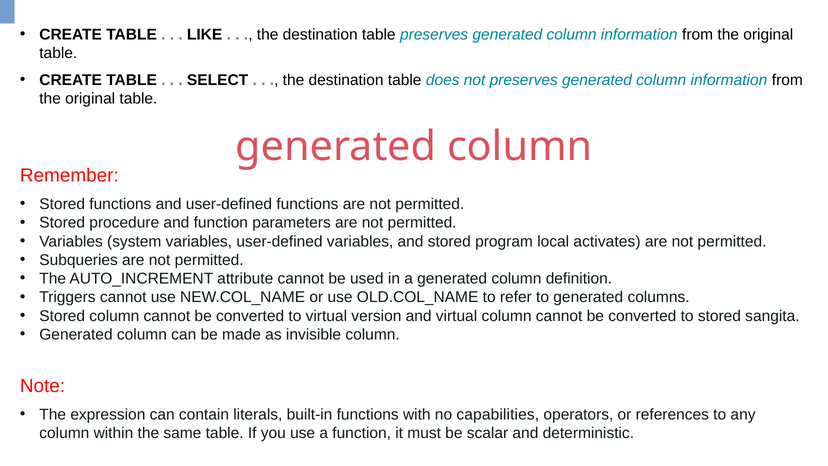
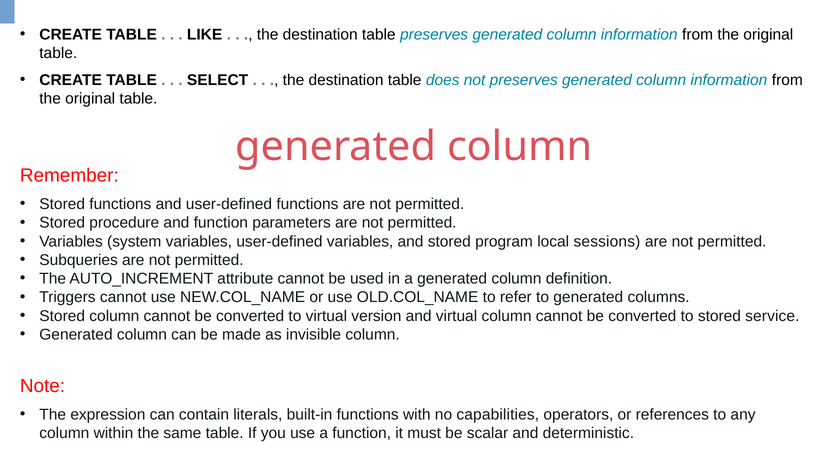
activates: activates -> sessions
sangita: sangita -> service
